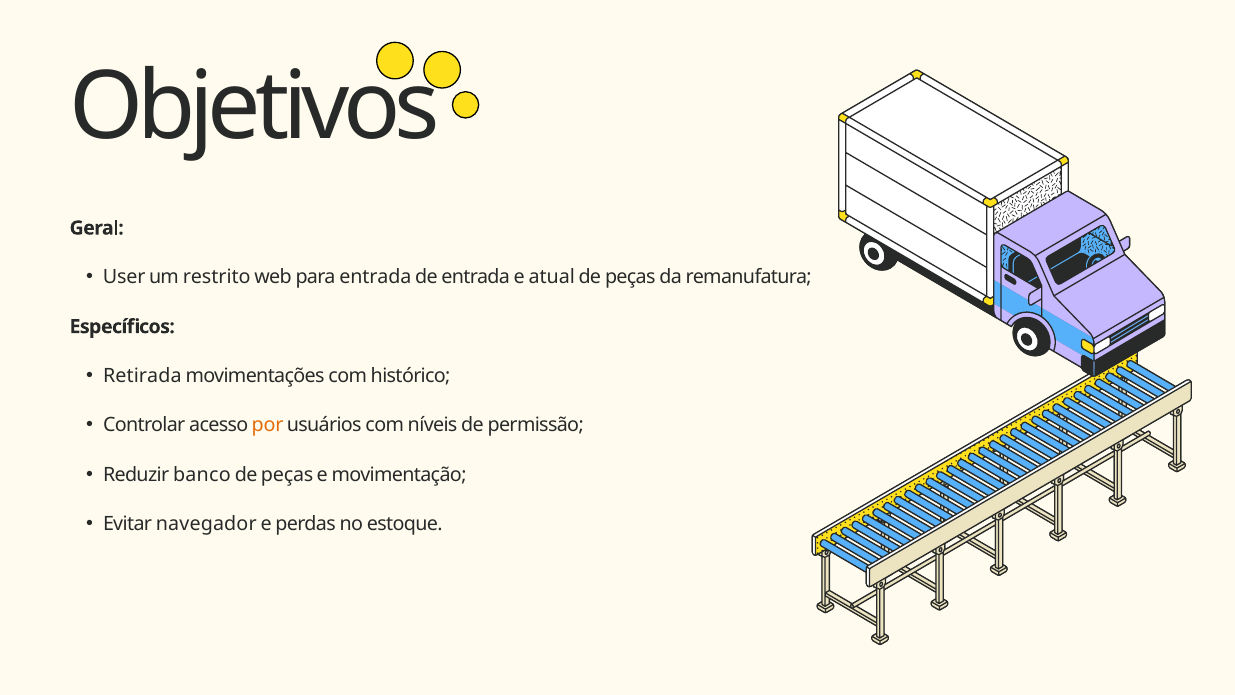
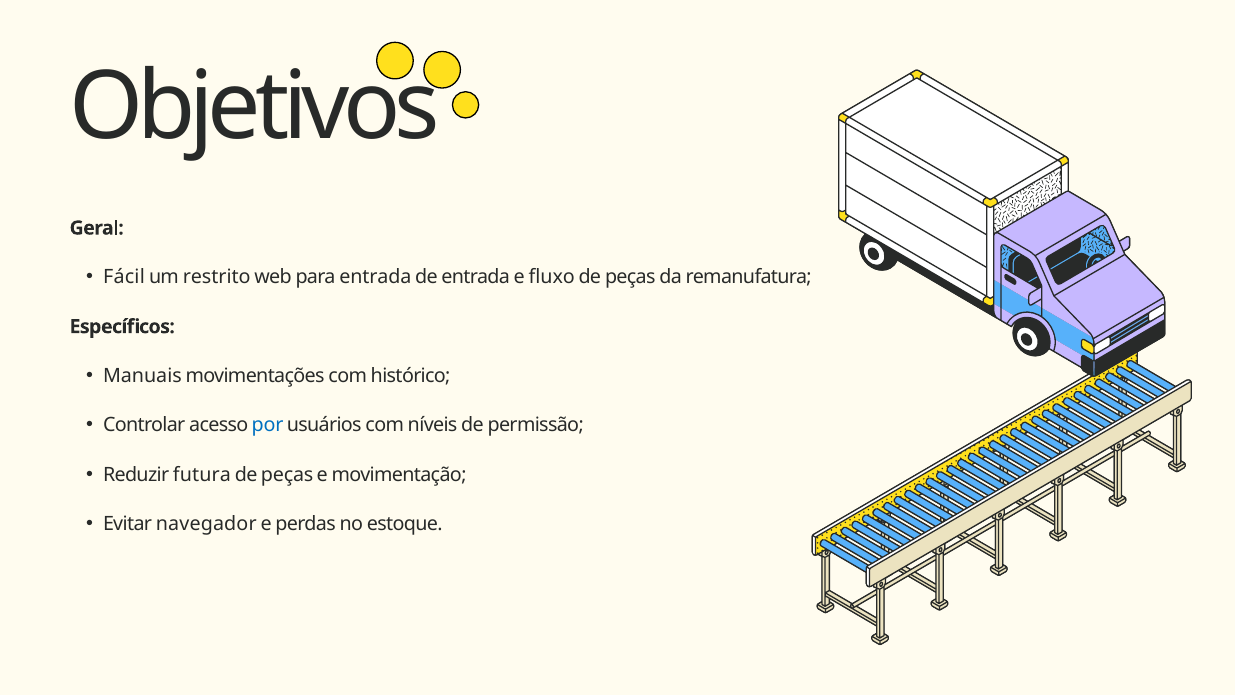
User: User -> Fácil
atual: atual -> fluxo
Retirada: Retirada -> Manuais
por colour: orange -> blue
banco: banco -> futura
